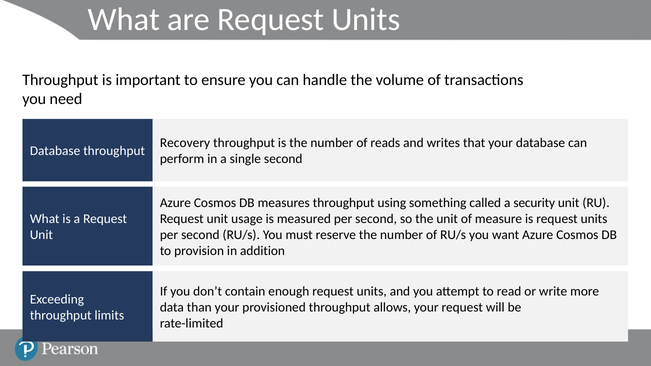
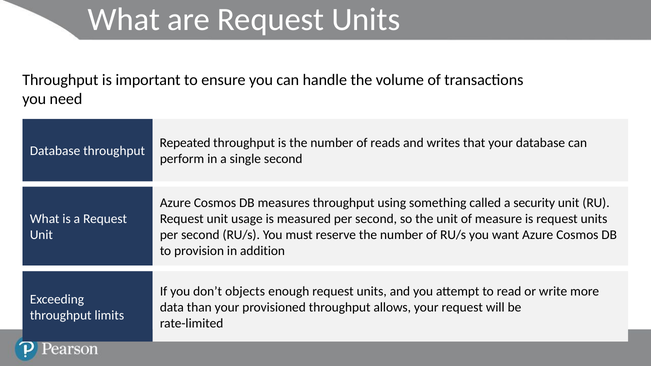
Recovery: Recovery -> Repeated
contain: contain -> objects
